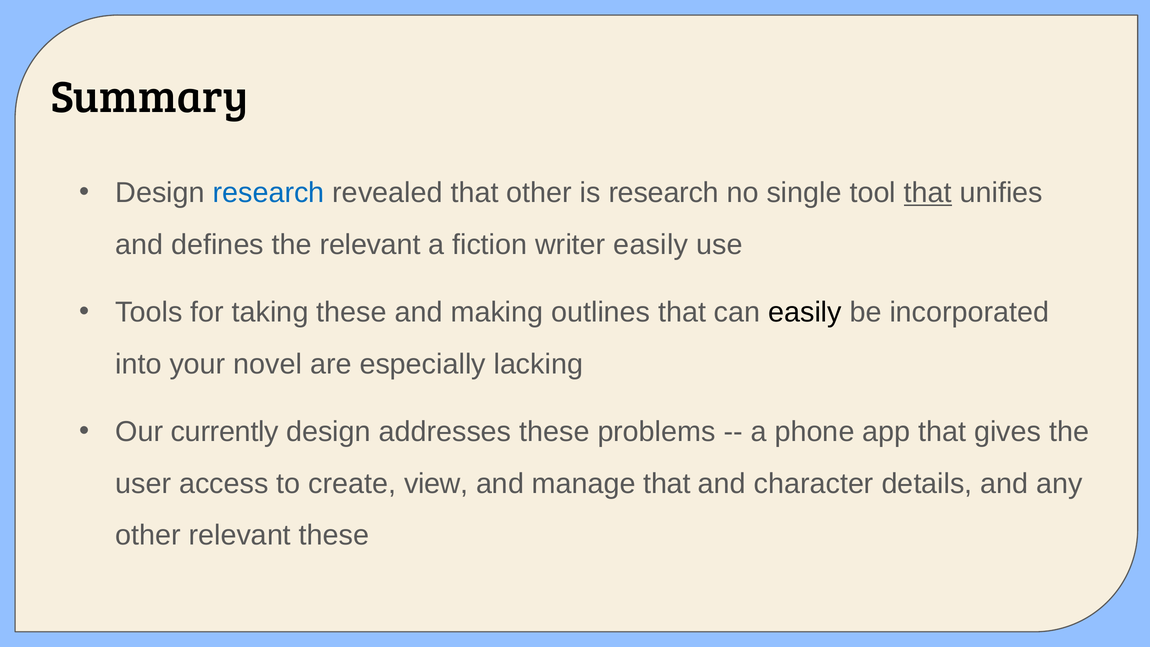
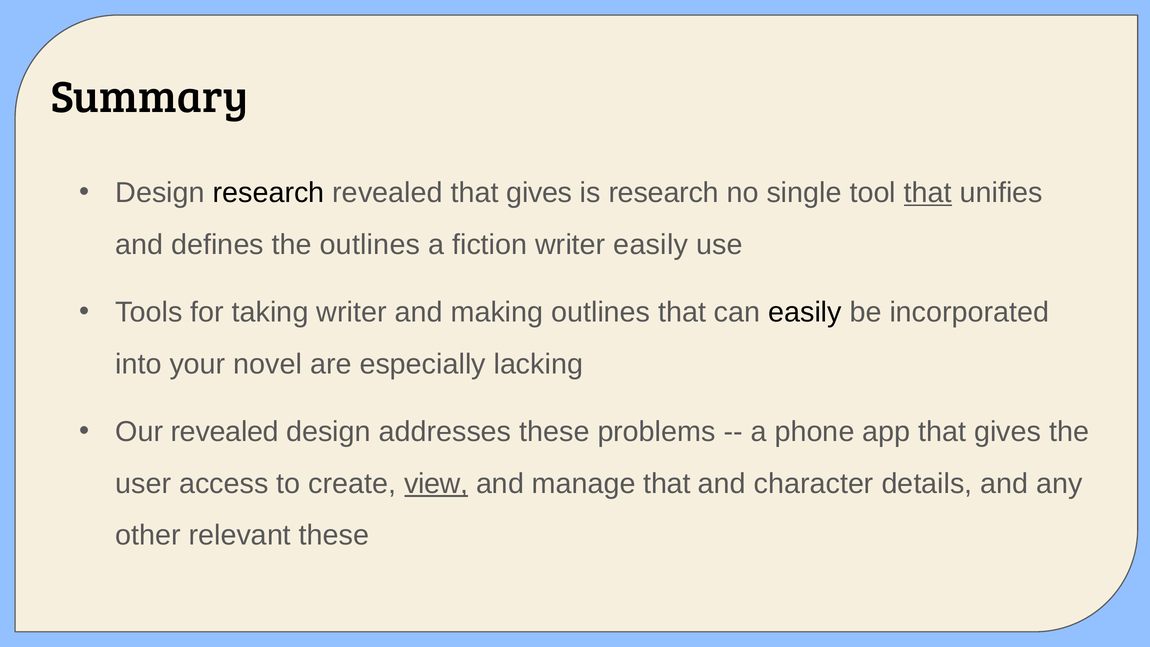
research at (269, 193) colour: blue -> black
revealed that other: other -> gives
the relevant: relevant -> outlines
taking these: these -> writer
Our currently: currently -> revealed
view underline: none -> present
